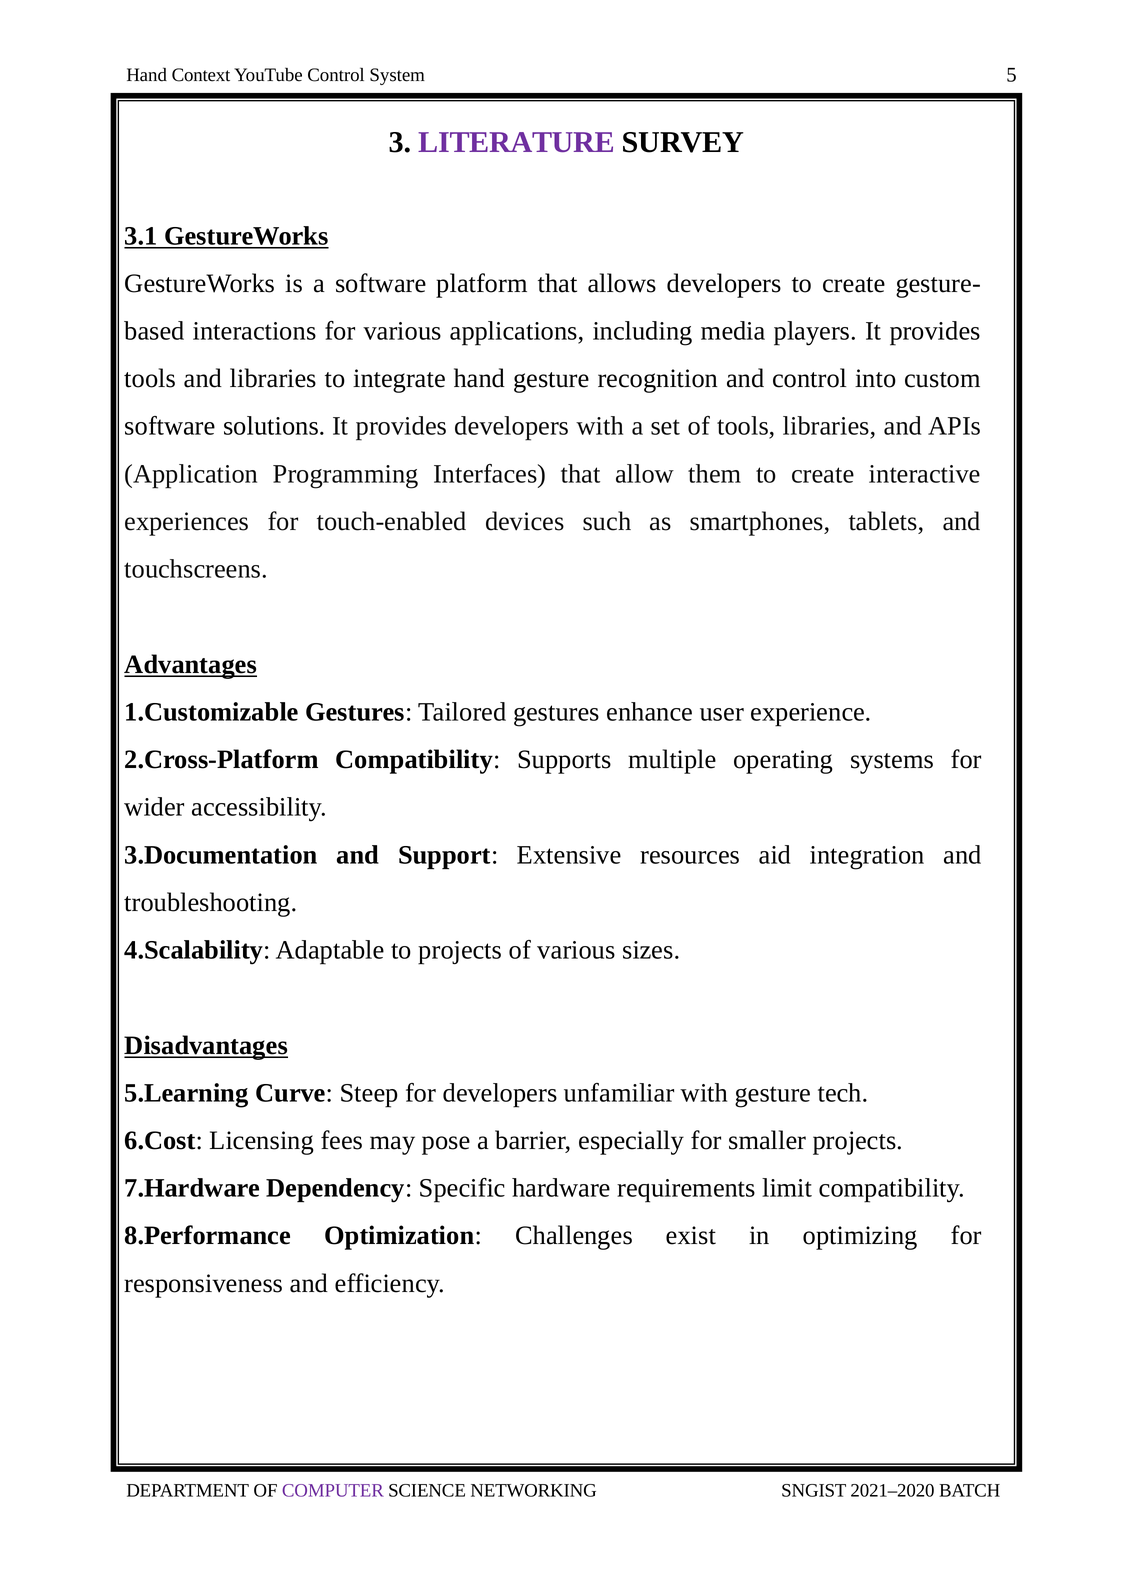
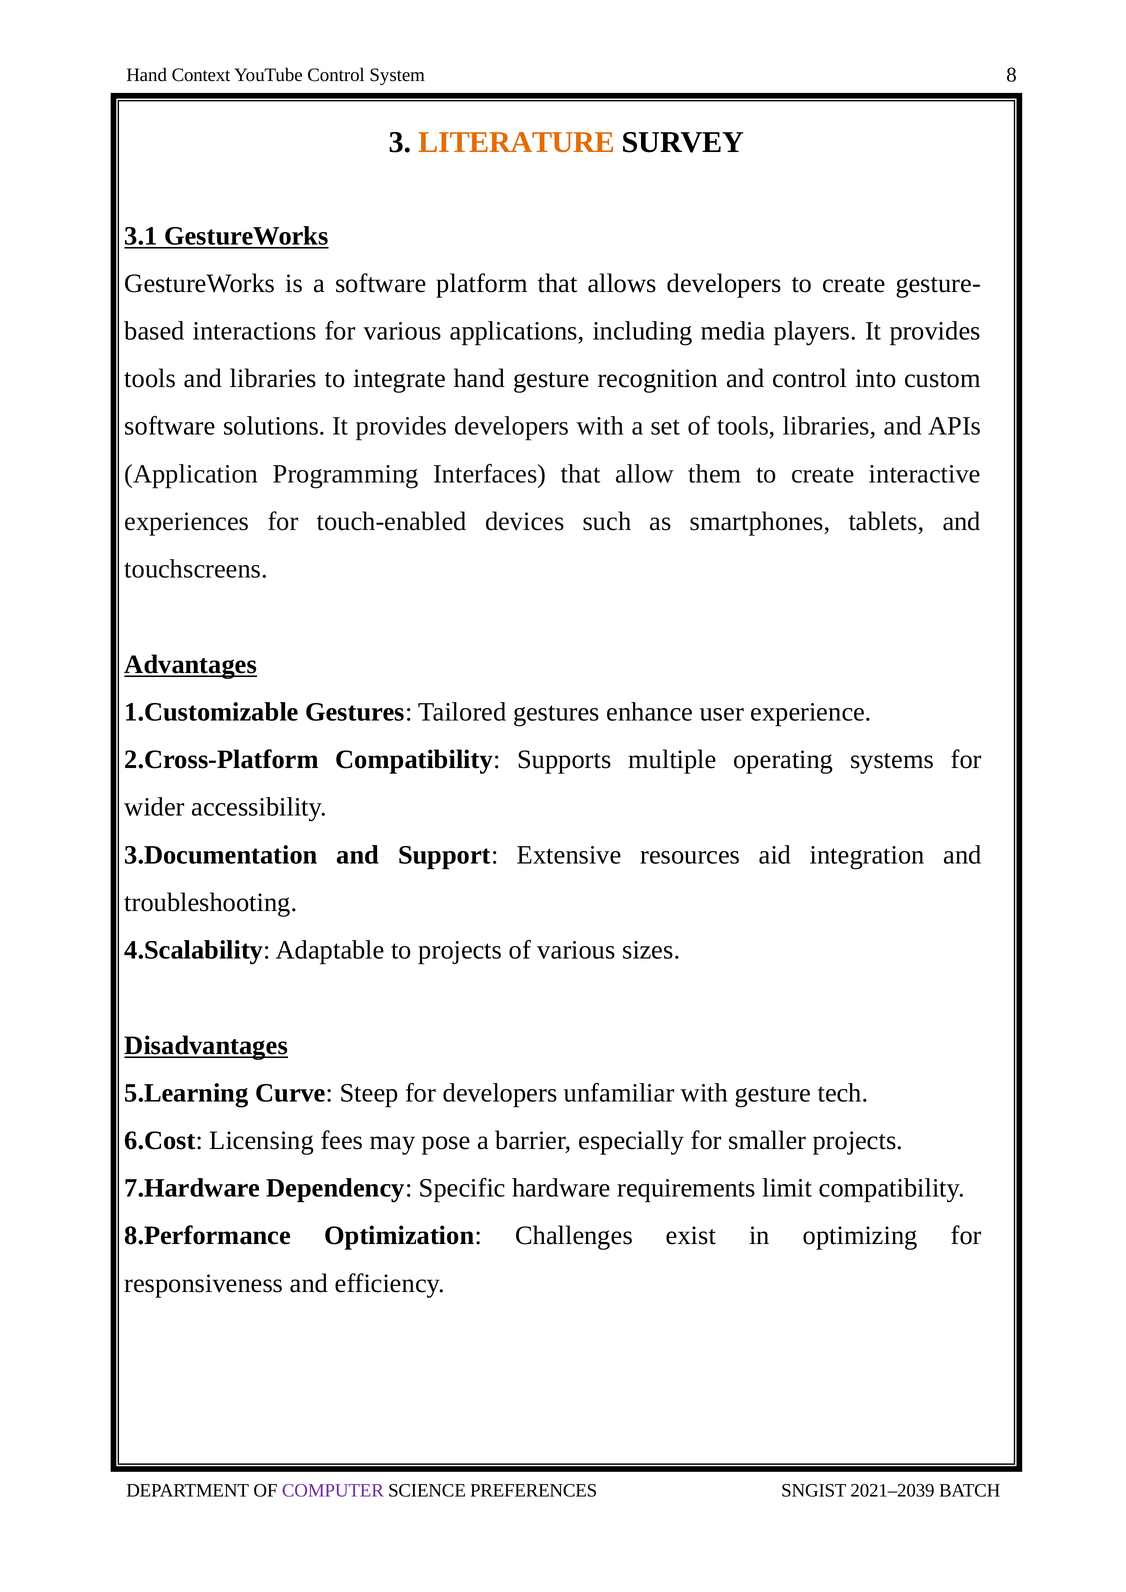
5: 5 -> 8
LITERATURE colour: purple -> orange
NETWORKING: NETWORKING -> PREFERENCES
2021–2020: 2021–2020 -> 2021–2039
